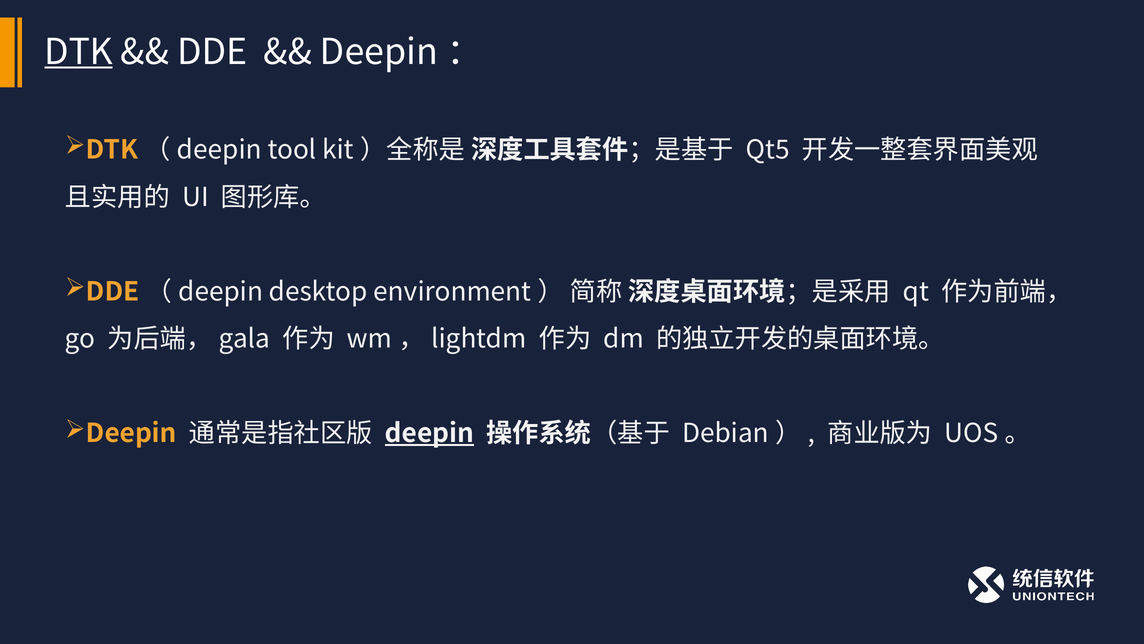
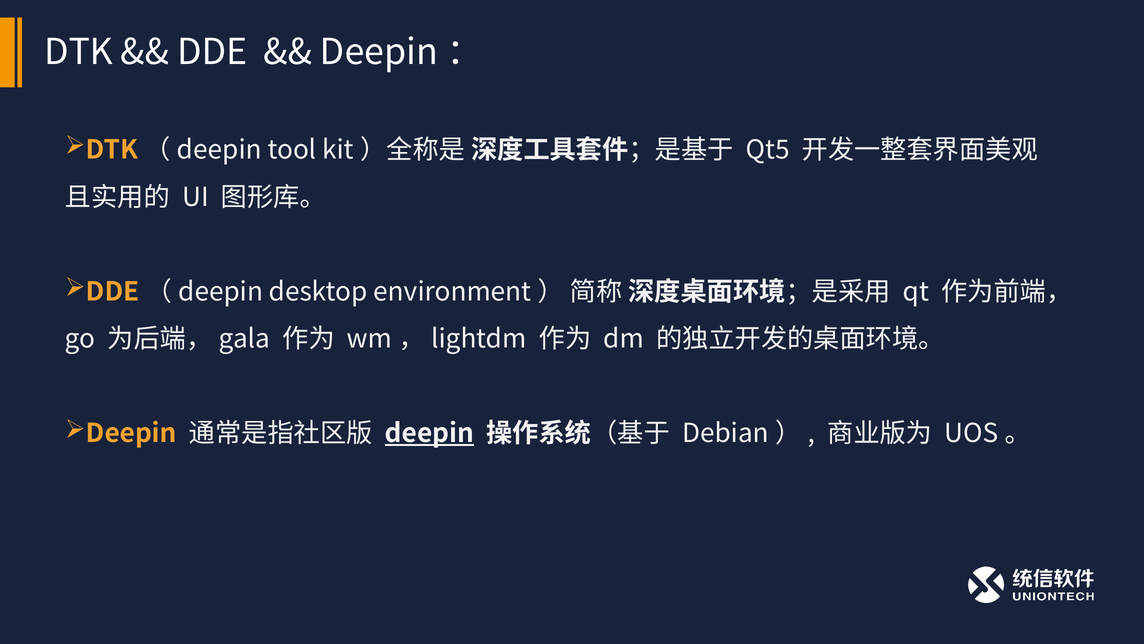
DTK underline: present -> none
